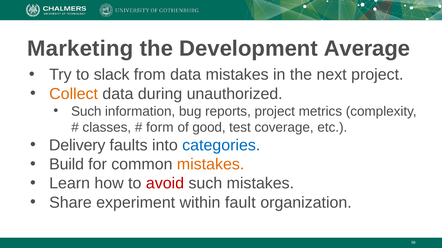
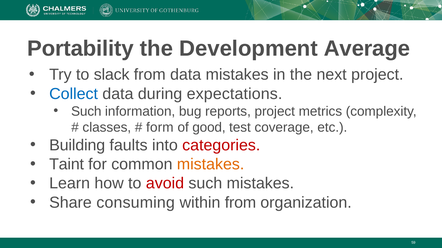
Marketing: Marketing -> Portability
Collect colour: orange -> blue
unauthorized: unauthorized -> expectations
Delivery: Delivery -> Building
categories colour: blue -> red
Build: Build -> Taint
experiment: experiment -> consuming
within fault: fault -> from
